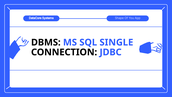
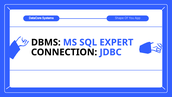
SINGLE: SINGLE -> EXPERT
